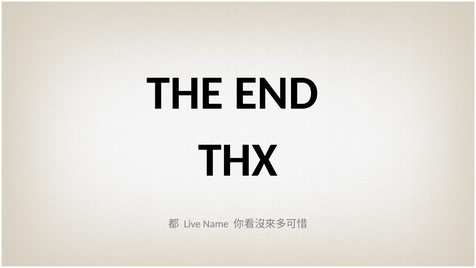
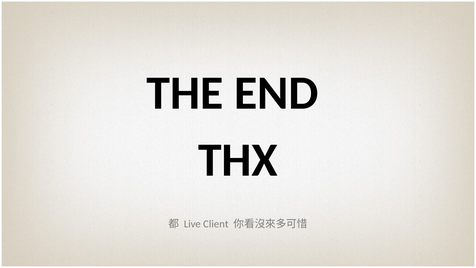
Name: Name -> Client
